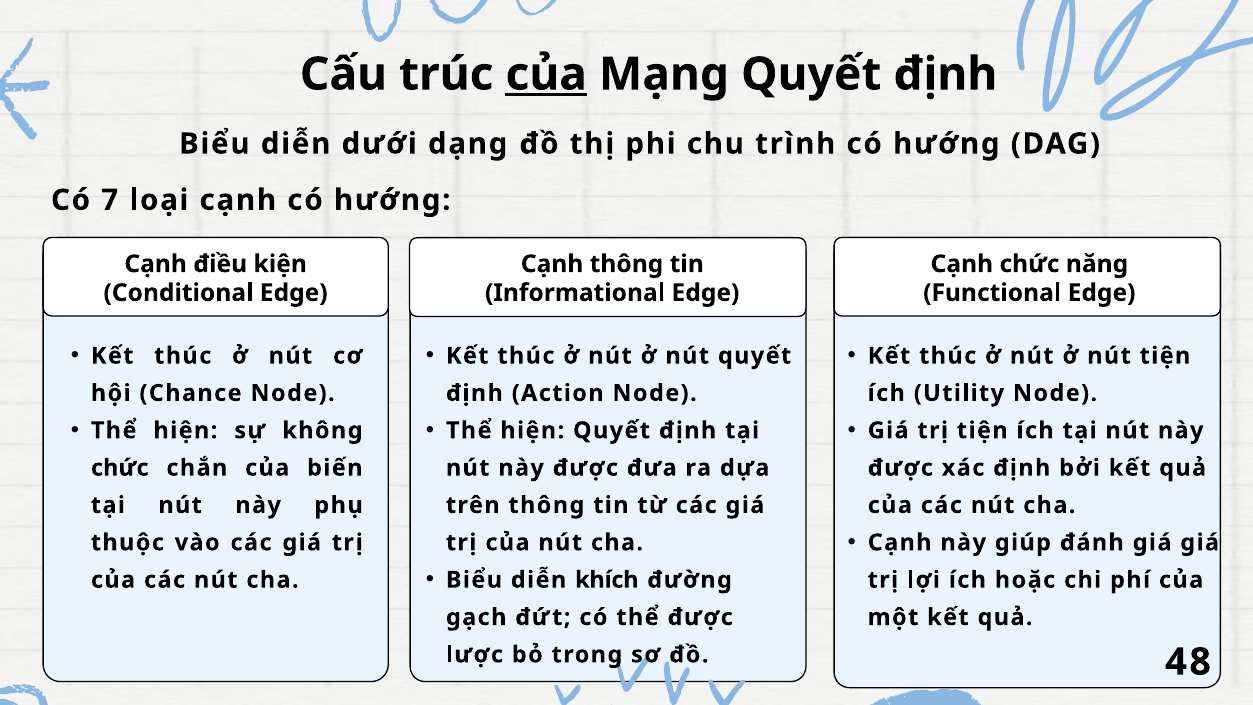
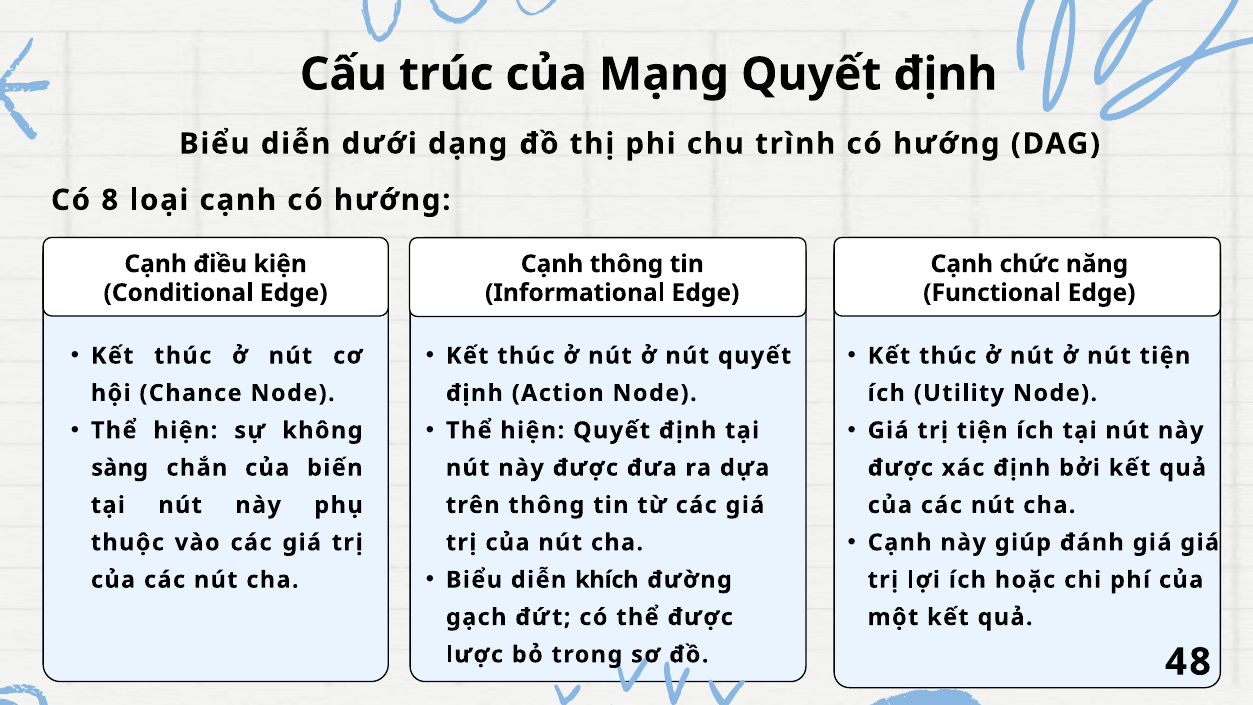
của at (546, 74) underline: present -> none
7: 7 -> 8
chức at (120, 468): chức -> sàng
